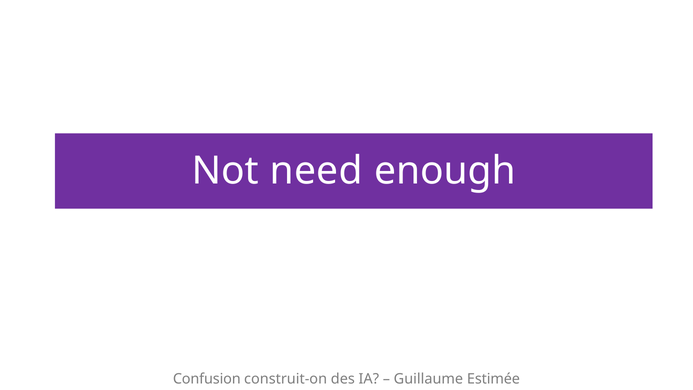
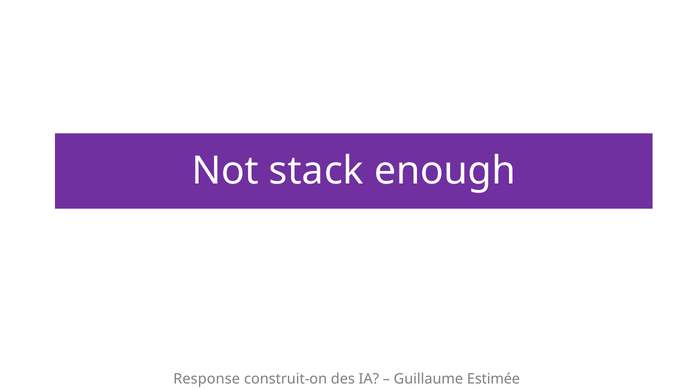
need: need -> stack
Confusion: Confusion -> Response
